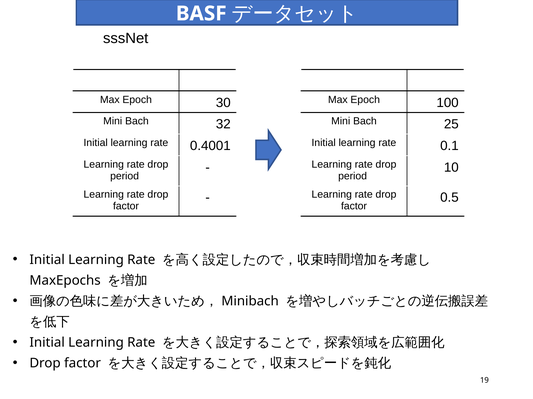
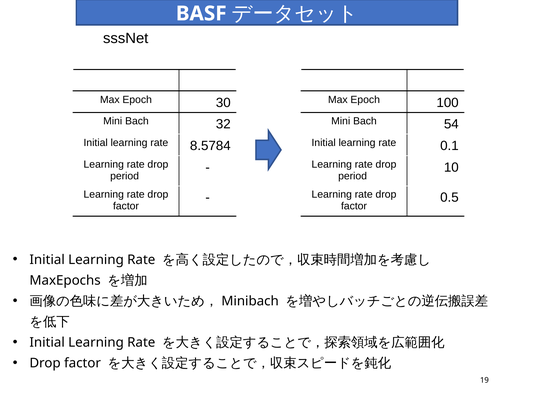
25: 25 -> 54
0.4001: 0.4001 -> 8.5784
